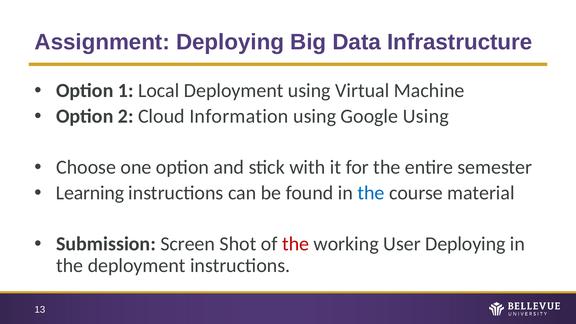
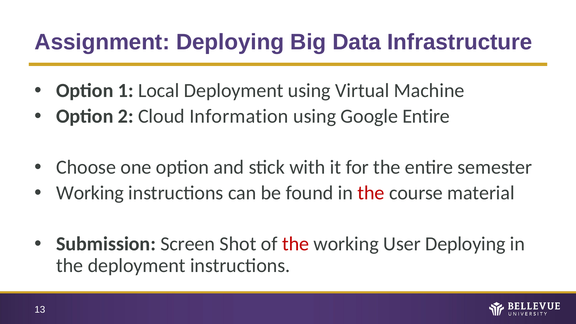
Google Using: Using -> Entire
Learning at (90, 193): Learning -> Working
the at (371, 193) colour: blue -> red
